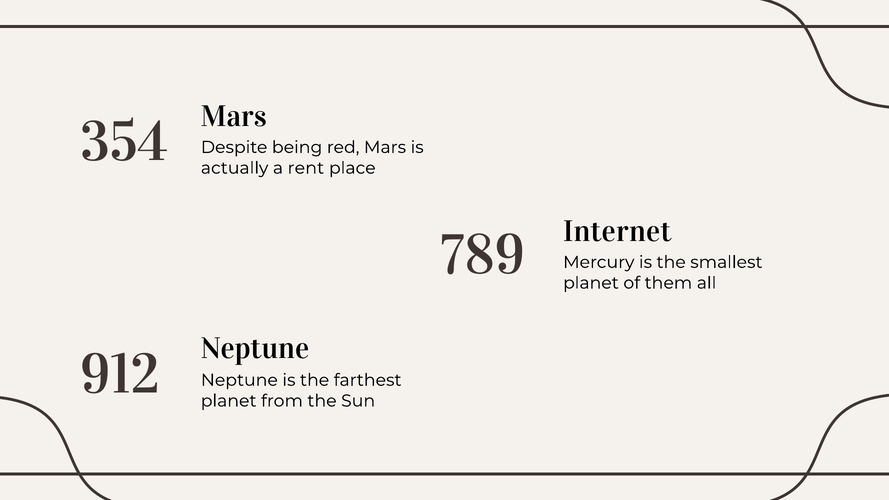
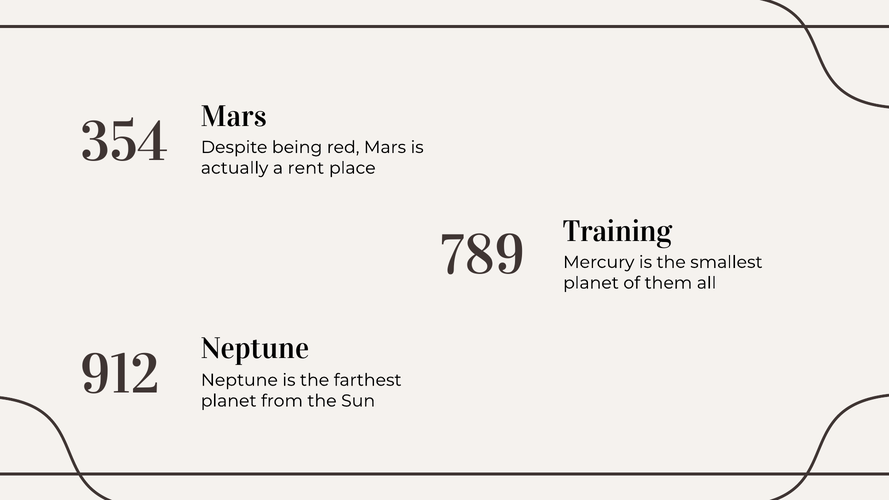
Internet: Internet -> Training
